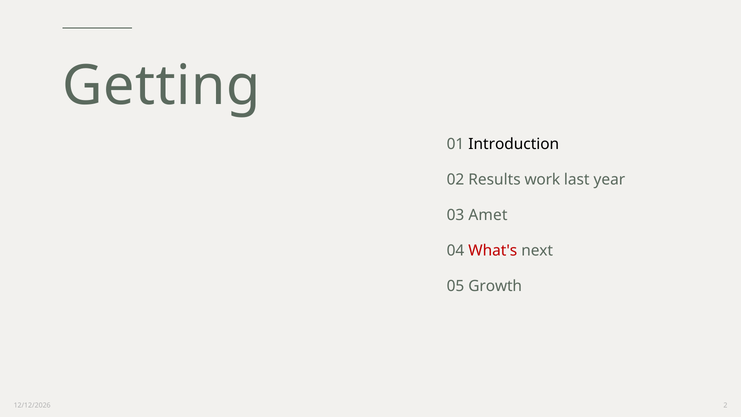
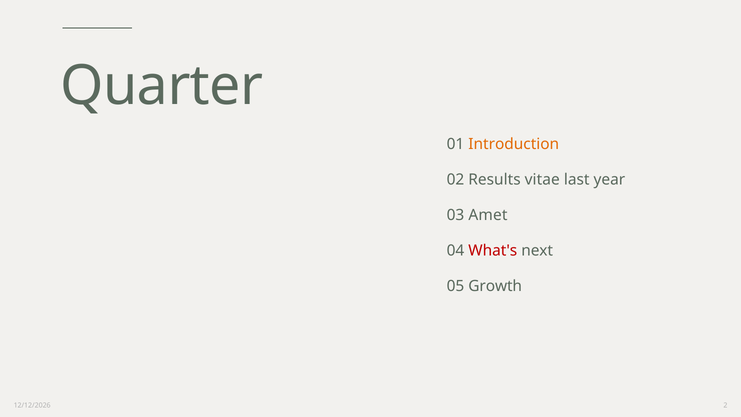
Getting: Getting -> Quarter
Introduction colour: black -> orange
work: work -> vitae
